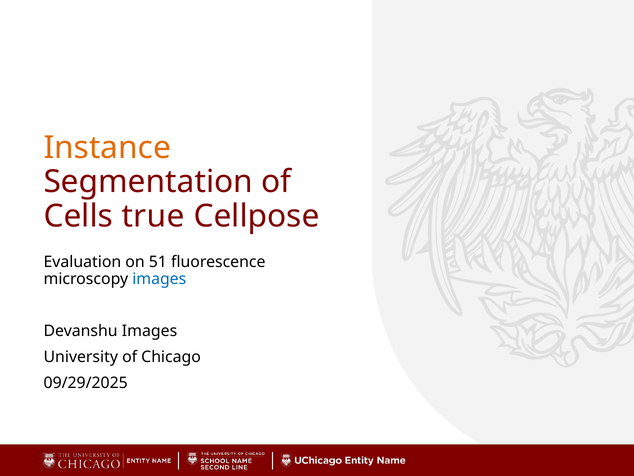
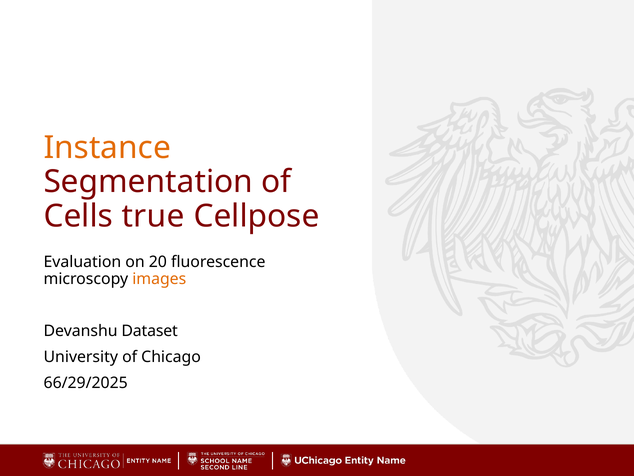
51: 51 -> 20
images at (159, 279) colour: blue -> orange
Devanshu Images: Images -> Dataset
09/29/2025: 09/29/2025 -> 66/29/2025
